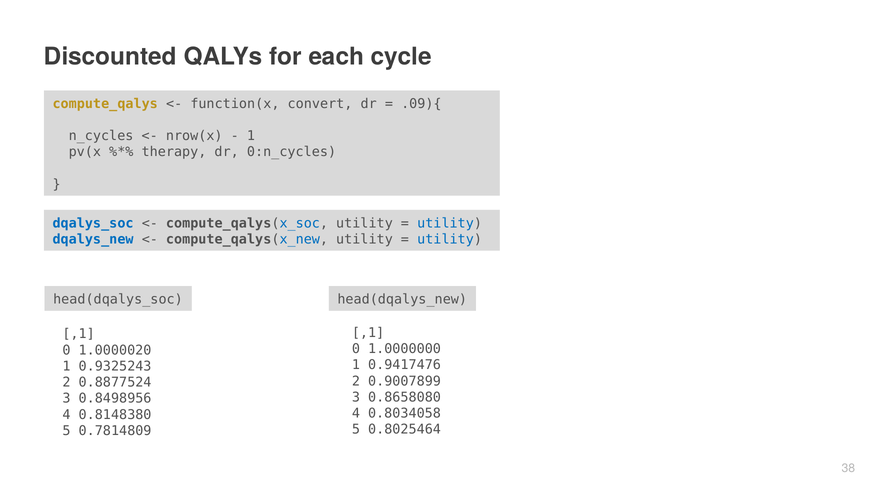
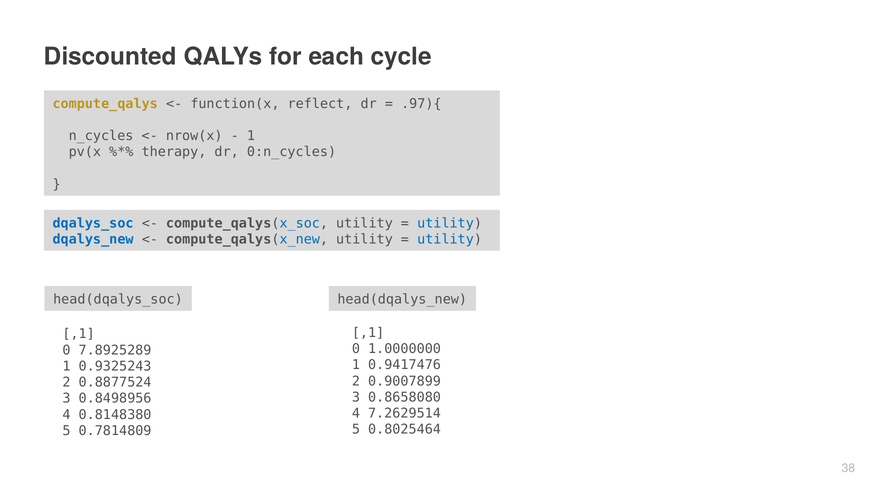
convert: convert -> reflect
.09){: .09){ -> .97){
1.0000020: 1.0000020 -> 7.8925289
0.8034058: 0.8034058 -> 7.2629514
